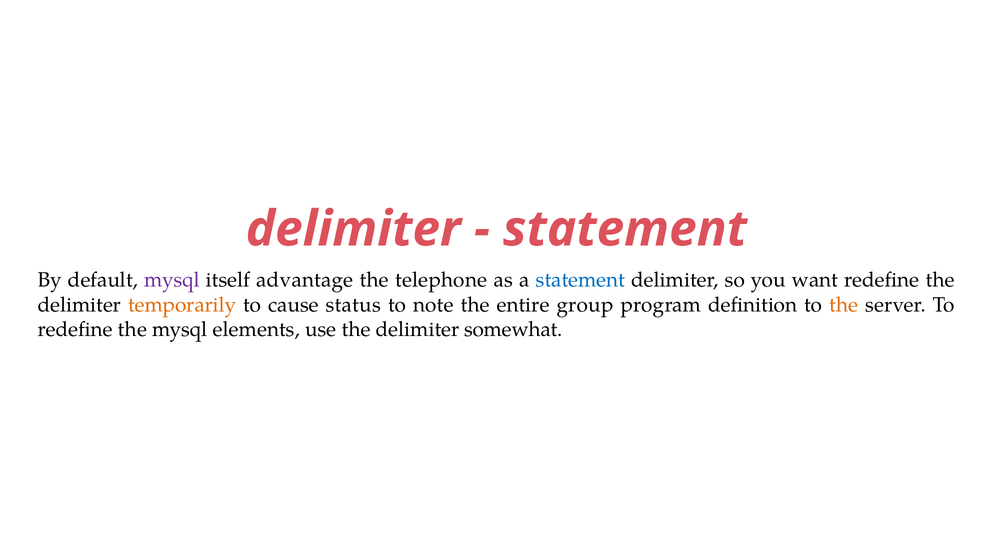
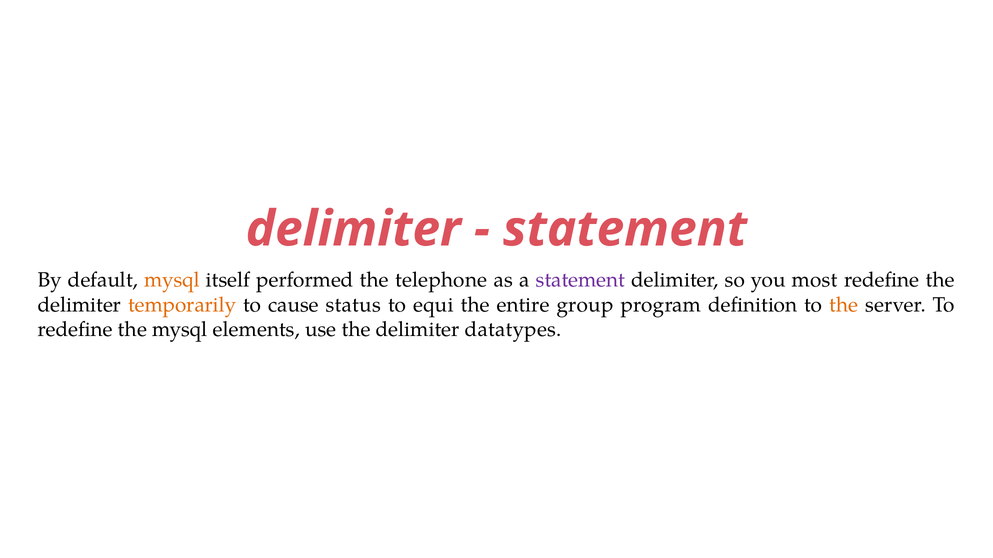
mysql at (172, 280) colour: purple -> orange
advantage: advantage -> performed
statement at (580, 280) colour: blue -> purple
want: want -> most
note: note -> equi
somewhat: somewhat -> datatypes
